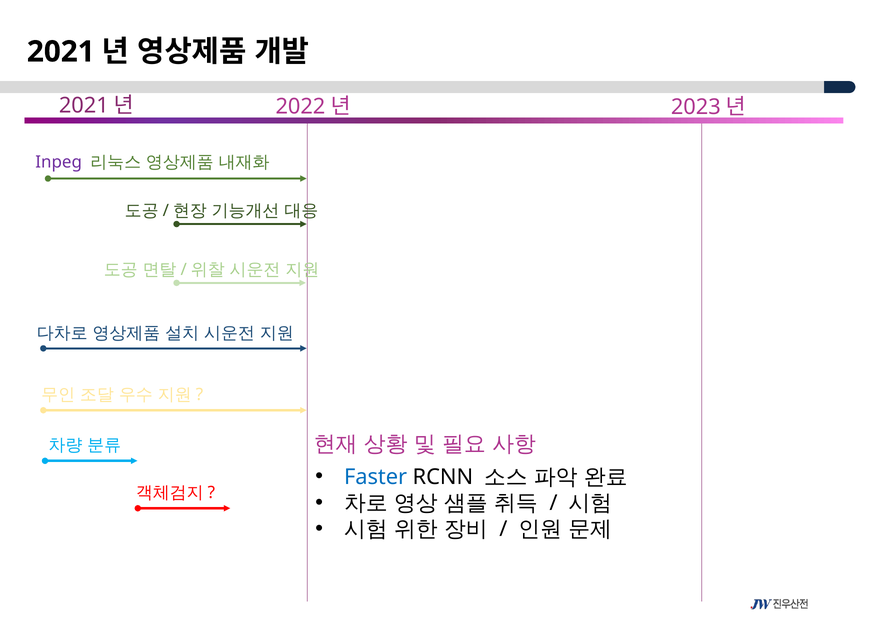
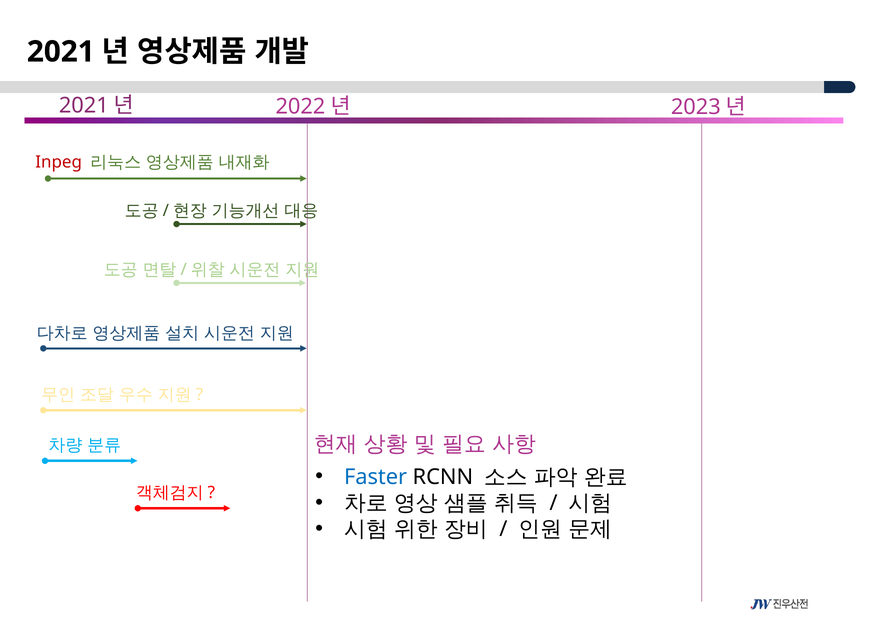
Inpeg colour: purple -> red
